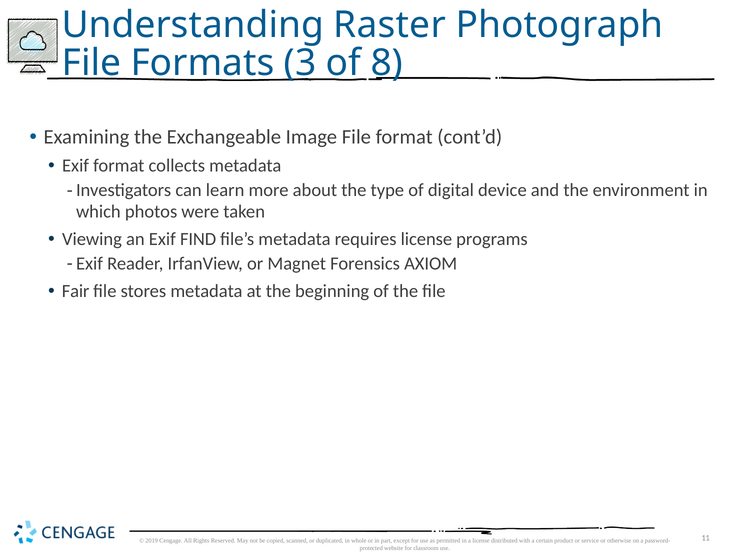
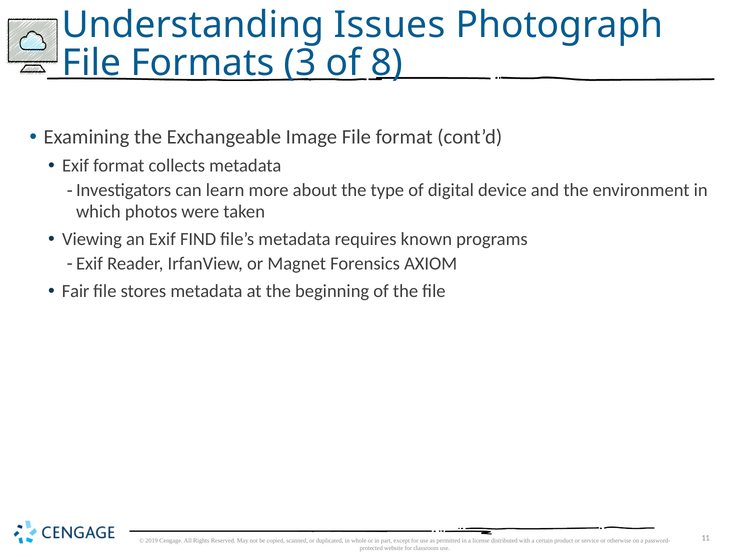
Raster: Raster -> Issues
requires license: license -> known
